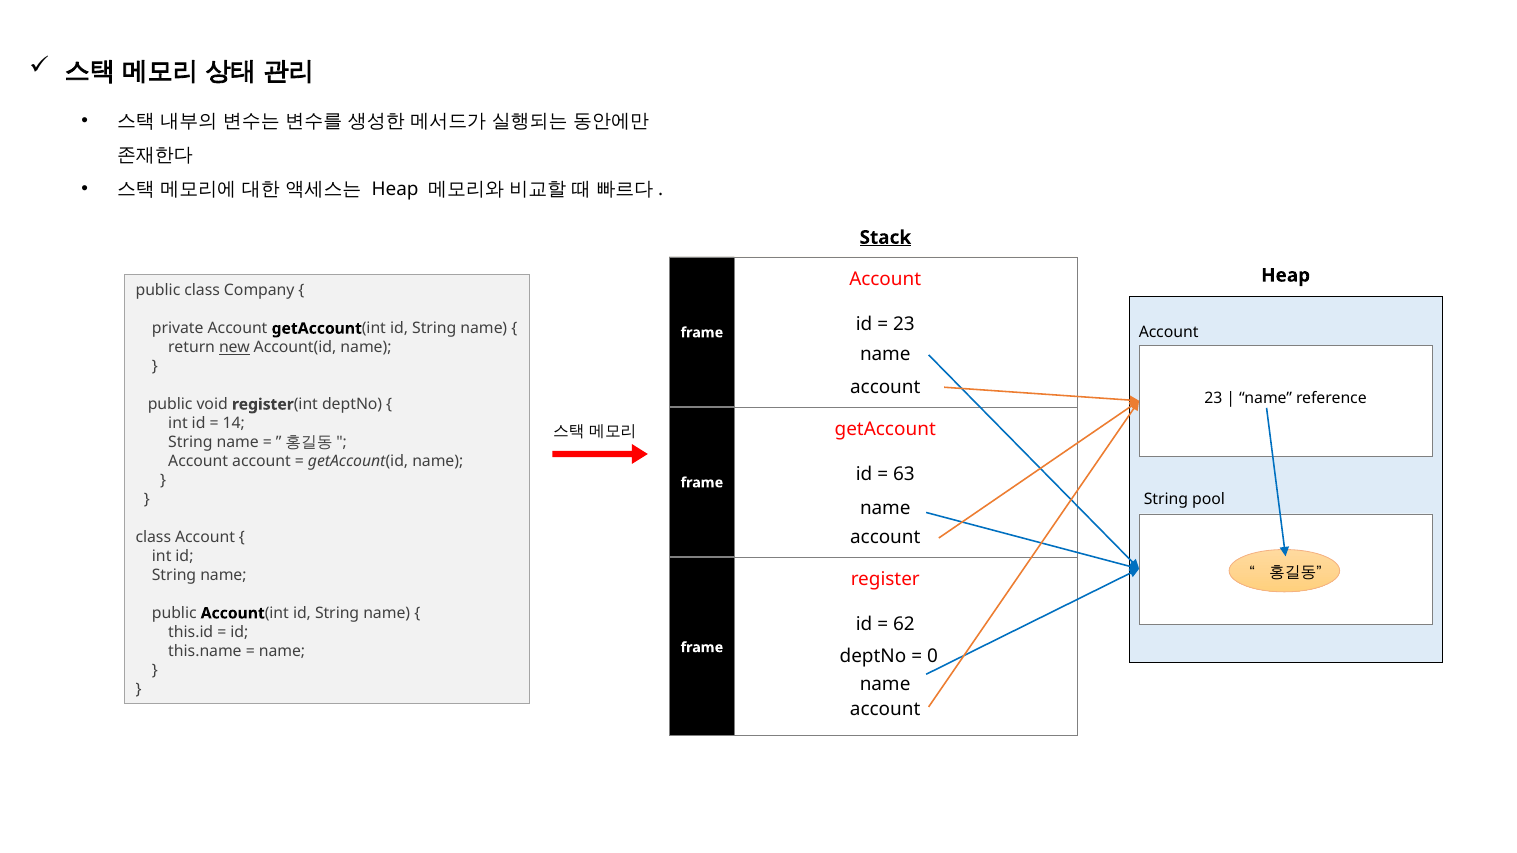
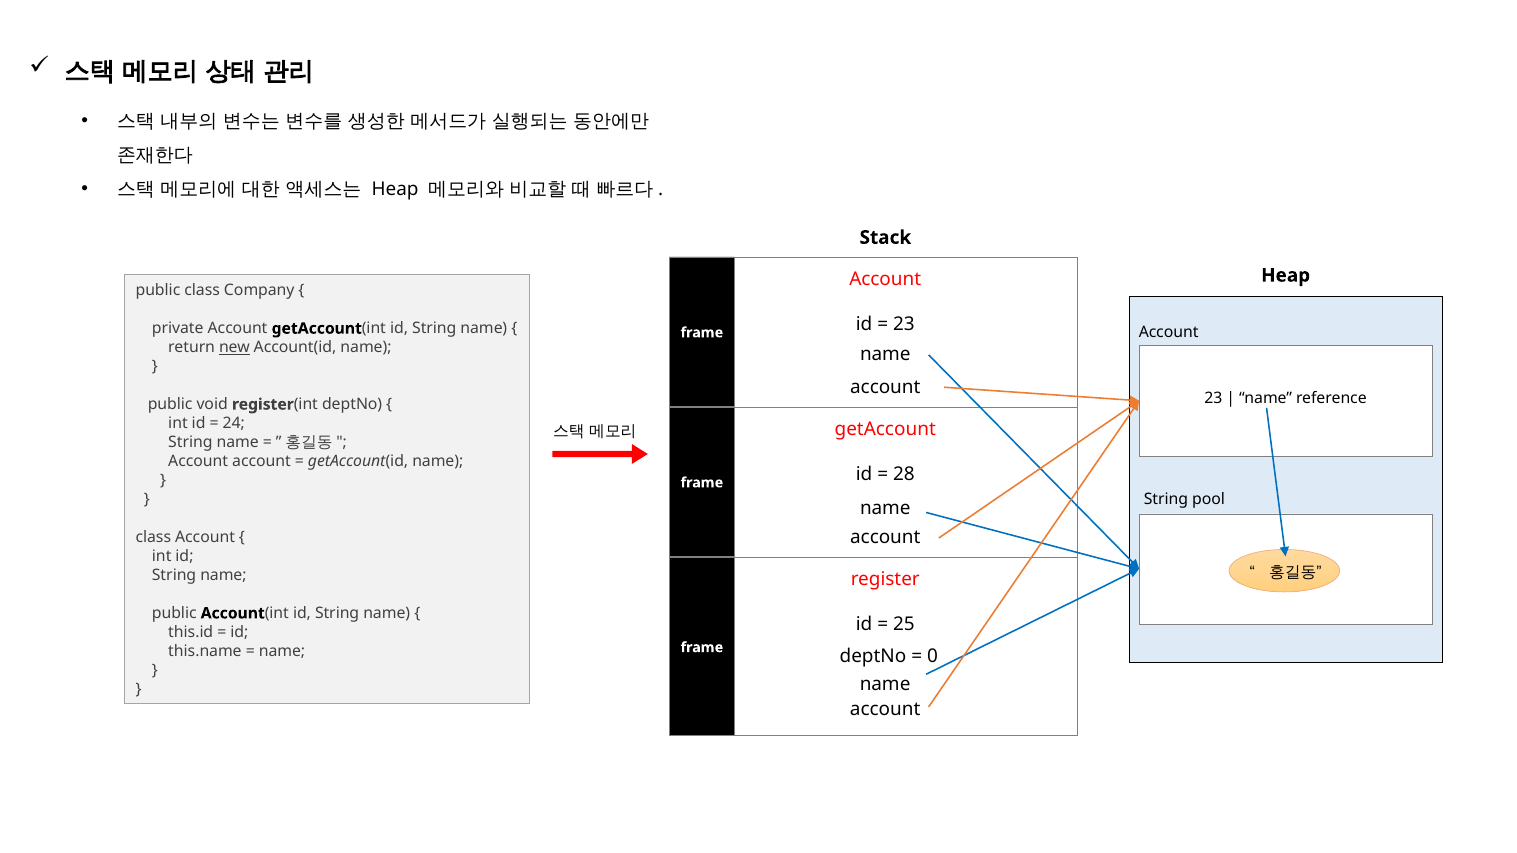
Stack underline: present -> none
14: 14 -> 24
63: 63 -> 28
62: 62 -> 25
